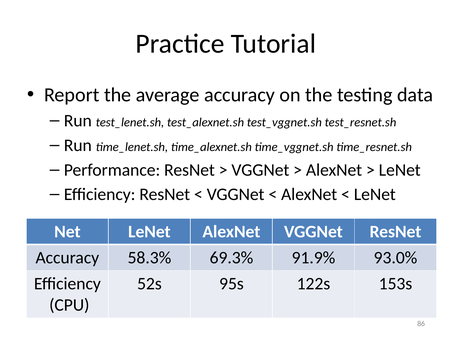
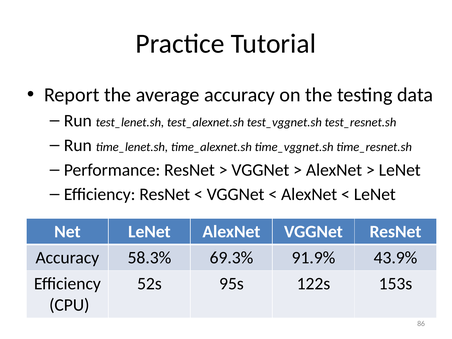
93.0%: 93.0% -> 43.9%
